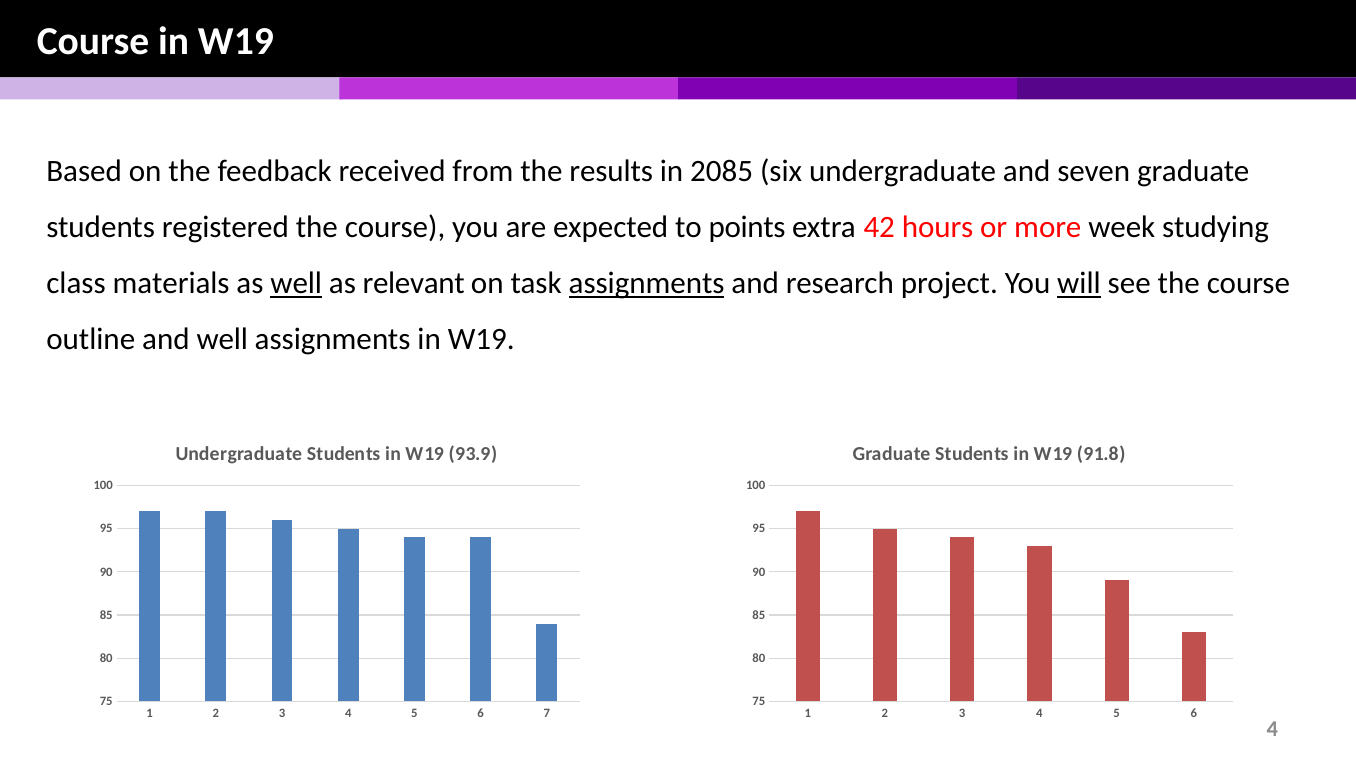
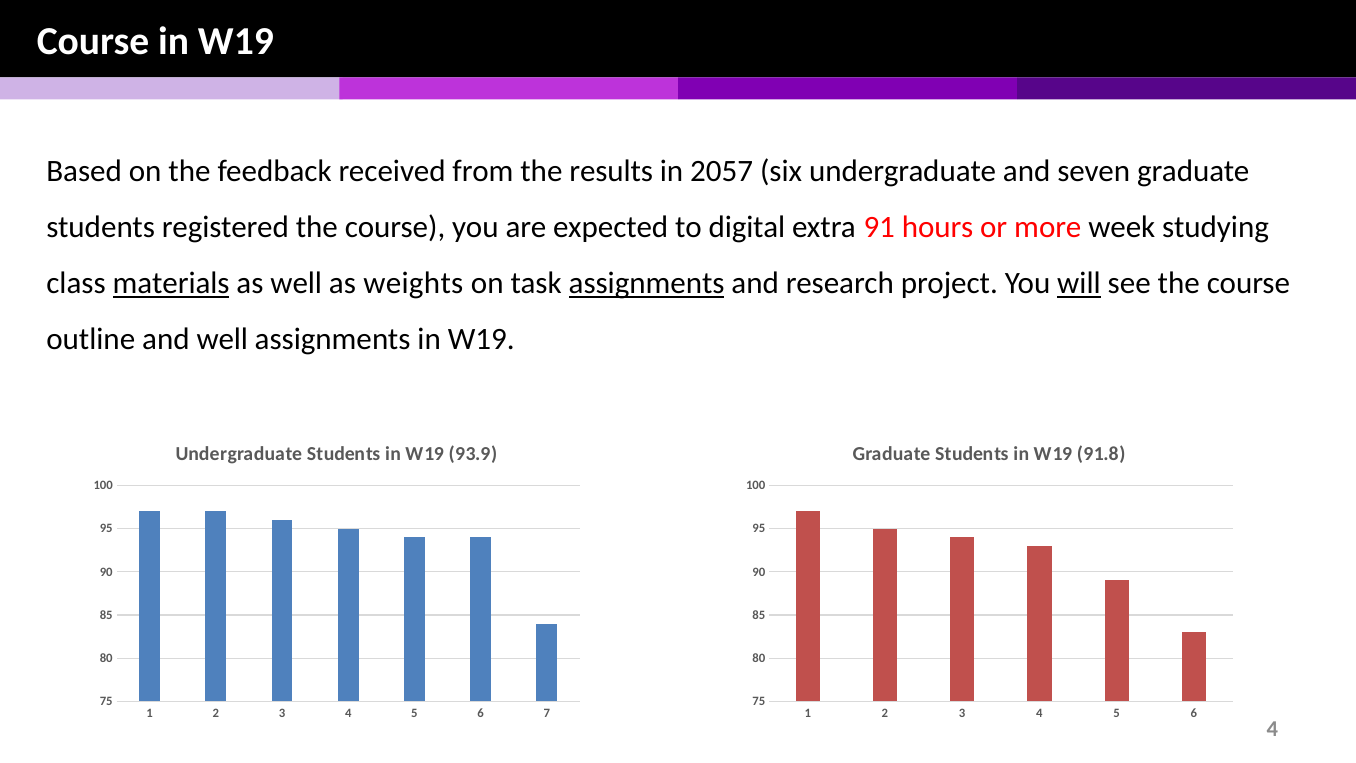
2085: 2085 -> 2057
points: points -> digital
42: 42 -> 91
materials underline: none -> present
well at (296, 283) underline: present -> none
relevant: relevant -> weights
